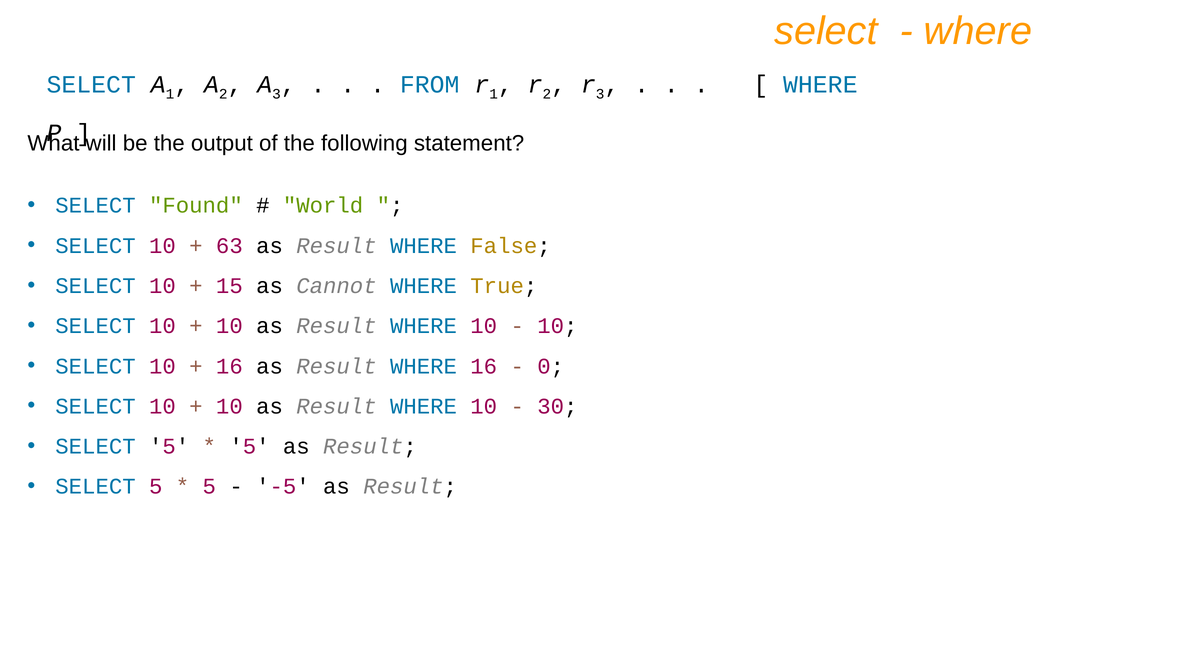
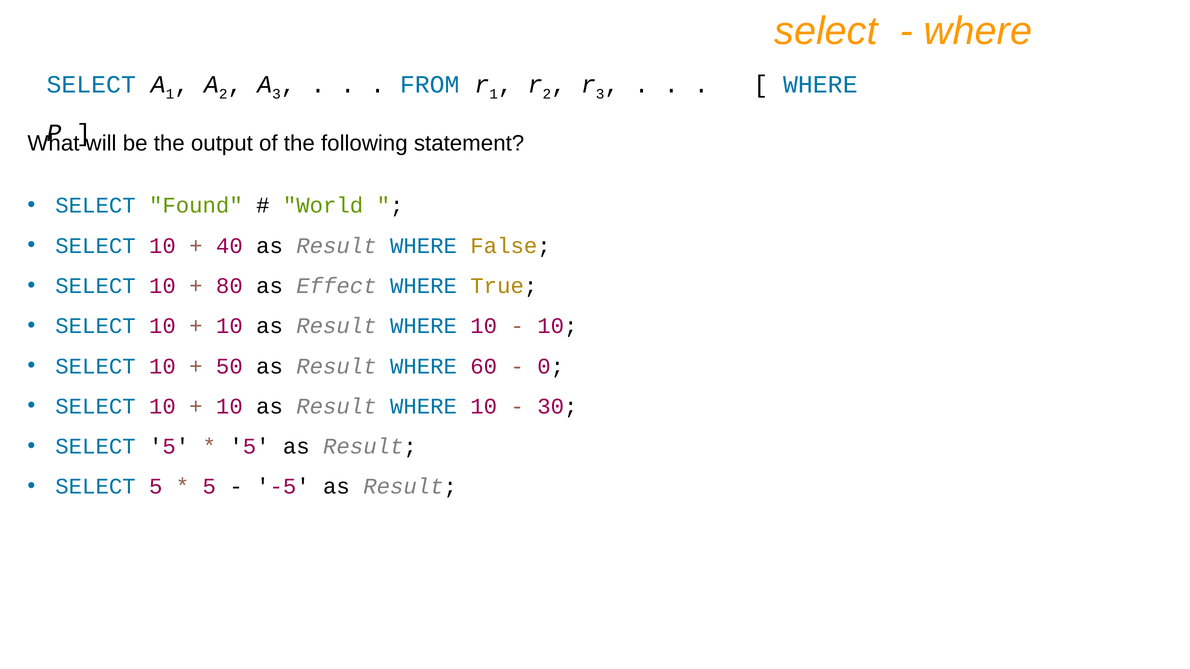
63: 63 -> 40
15: 15 -> 80
Cannot: Cannot -> Effect
16 at (229, 366): 16 -> 50
WHERE 16: 16 -> 60
